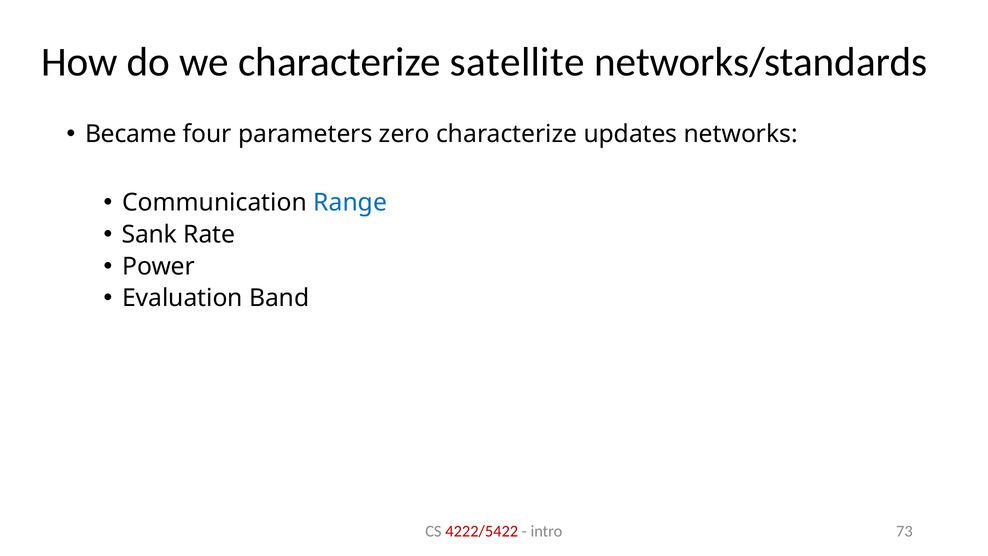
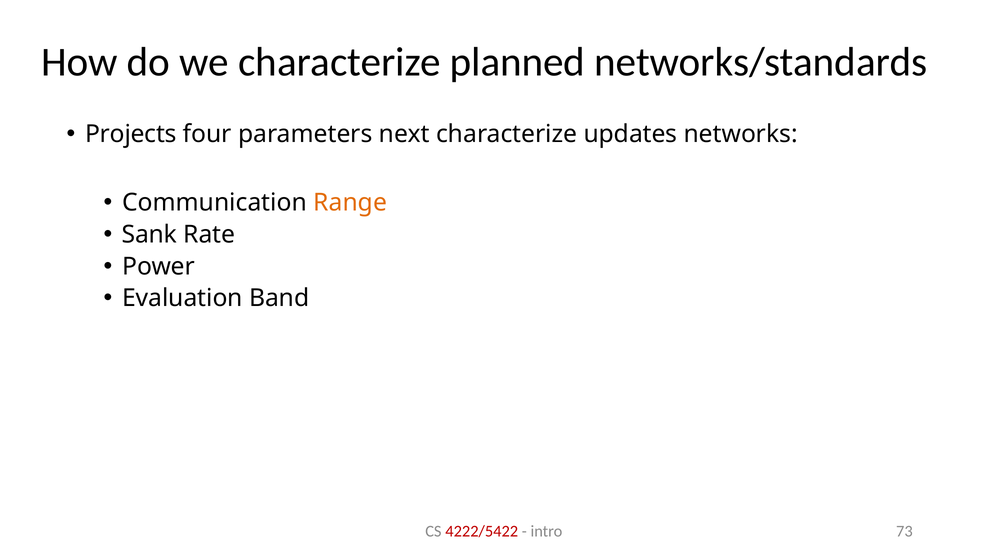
satellite: satellite -> planned
Became: Became -> Projects
zero: zero -> next
Range colour: blue -> orange
